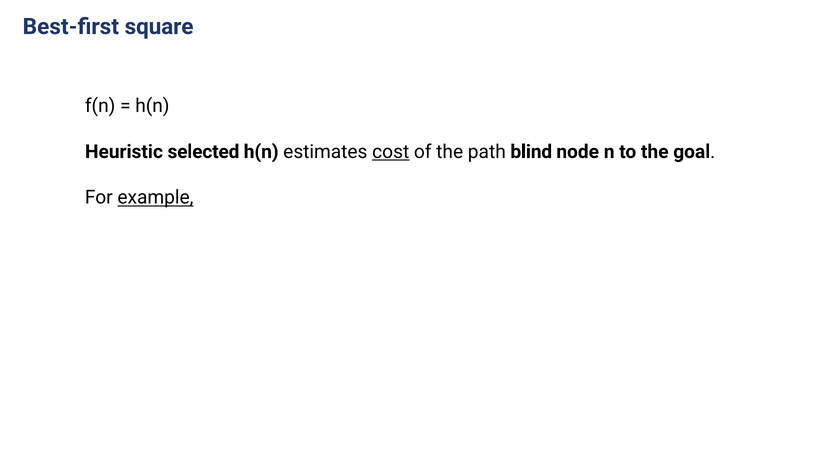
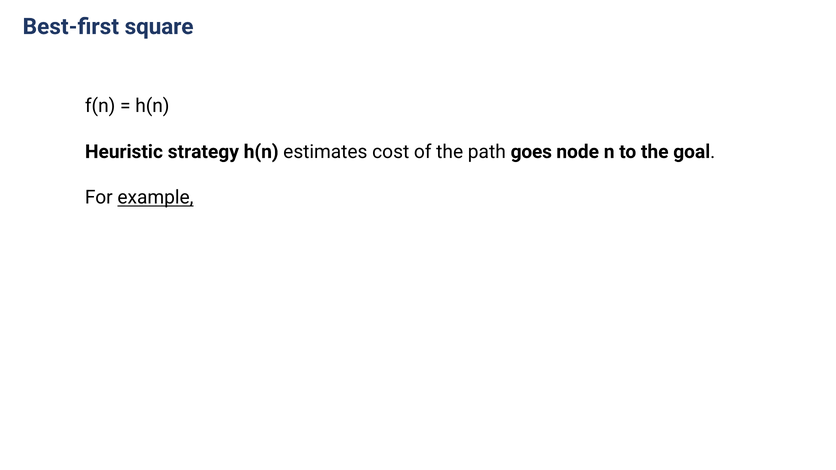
selected: selected -> strategy
cost underline: present -> none
blind: blind -> goes
